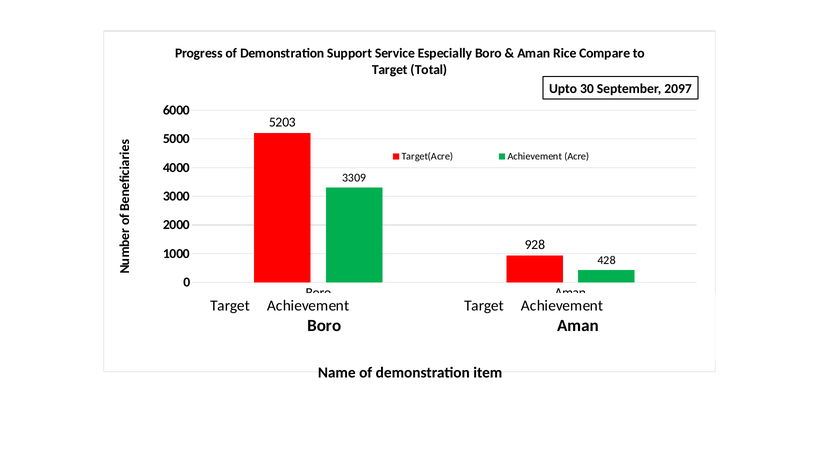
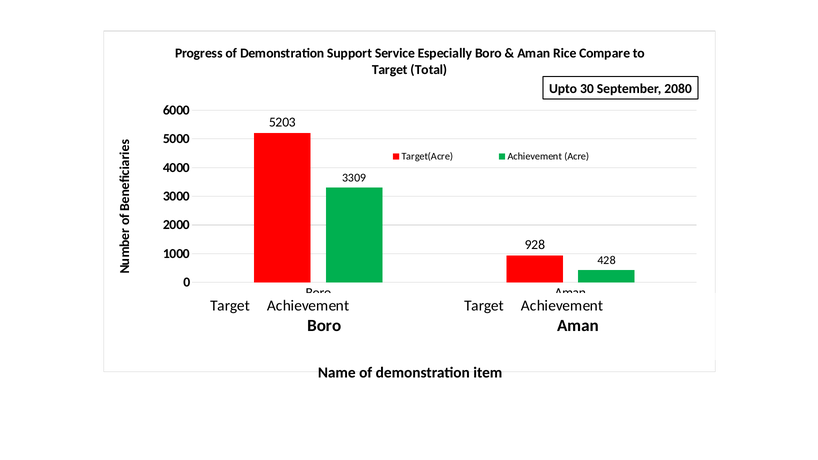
2097: 2097 -> 2080
